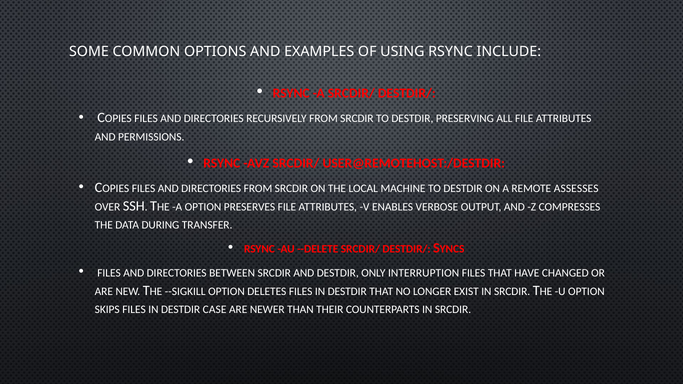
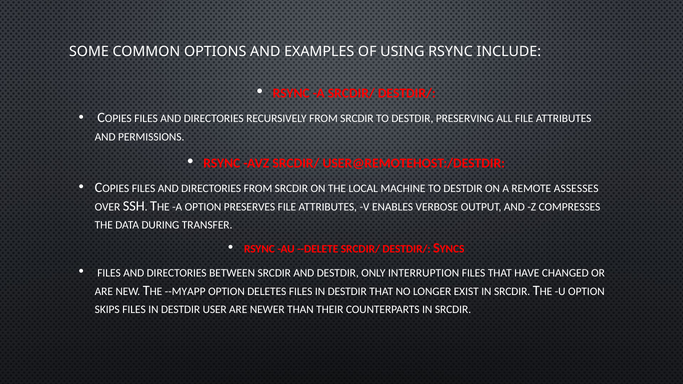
--SIGKILL: --SIGKILL -> --MYAPP
CASE: CASE -> USER
